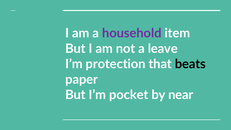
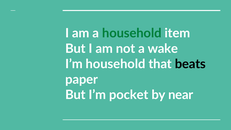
household at (132, 33) colour: purple -> green
leave: leave -> wake
I’m protection: protection -> household
